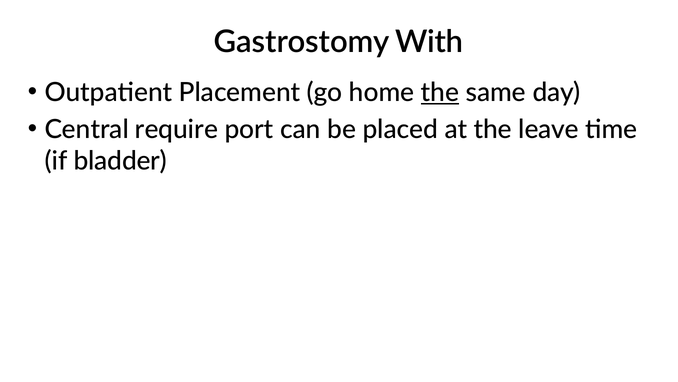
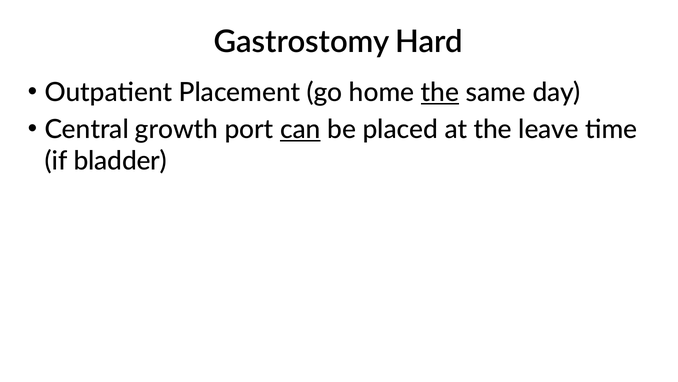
With: With -> Hard
require: require -> growth
can underline: none -> present
